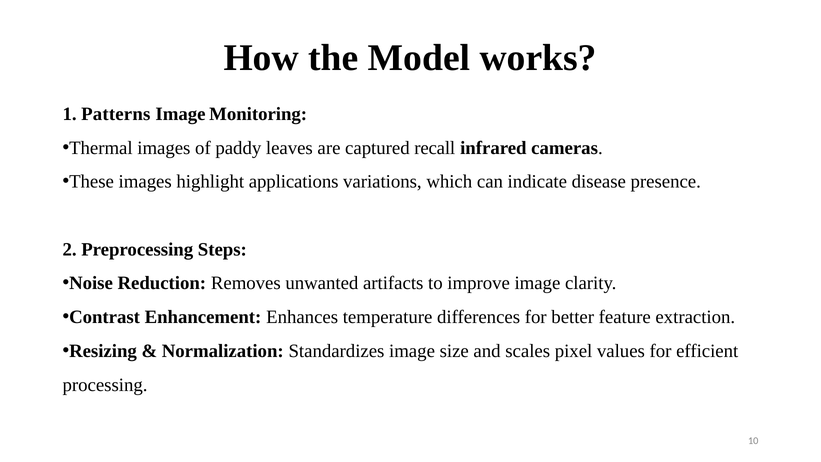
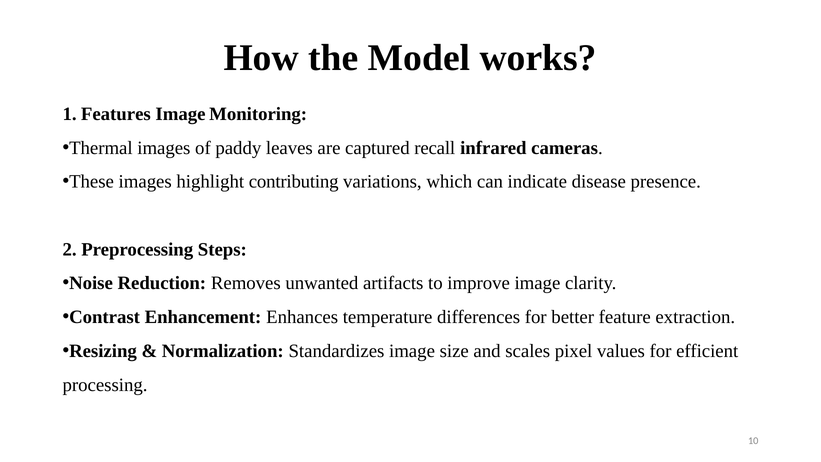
Patterns: Patterns -> Features
applications: applications -> contributing
